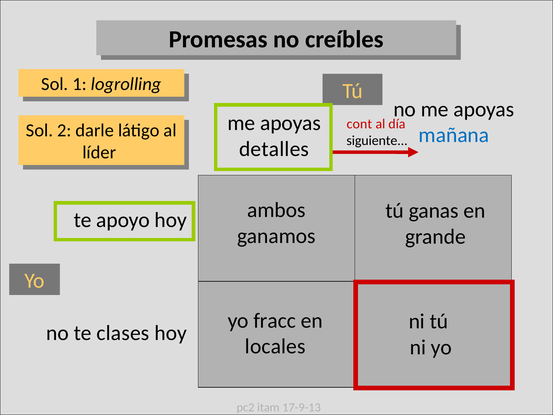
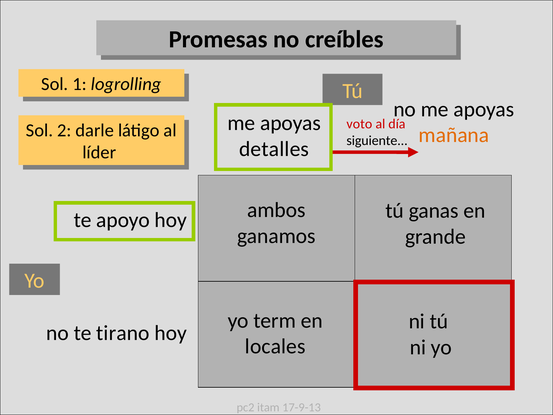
cont: cont -> voto
mañana colour: blue -> orange
fracc: fracc -> term
clases: clases -> tirano
